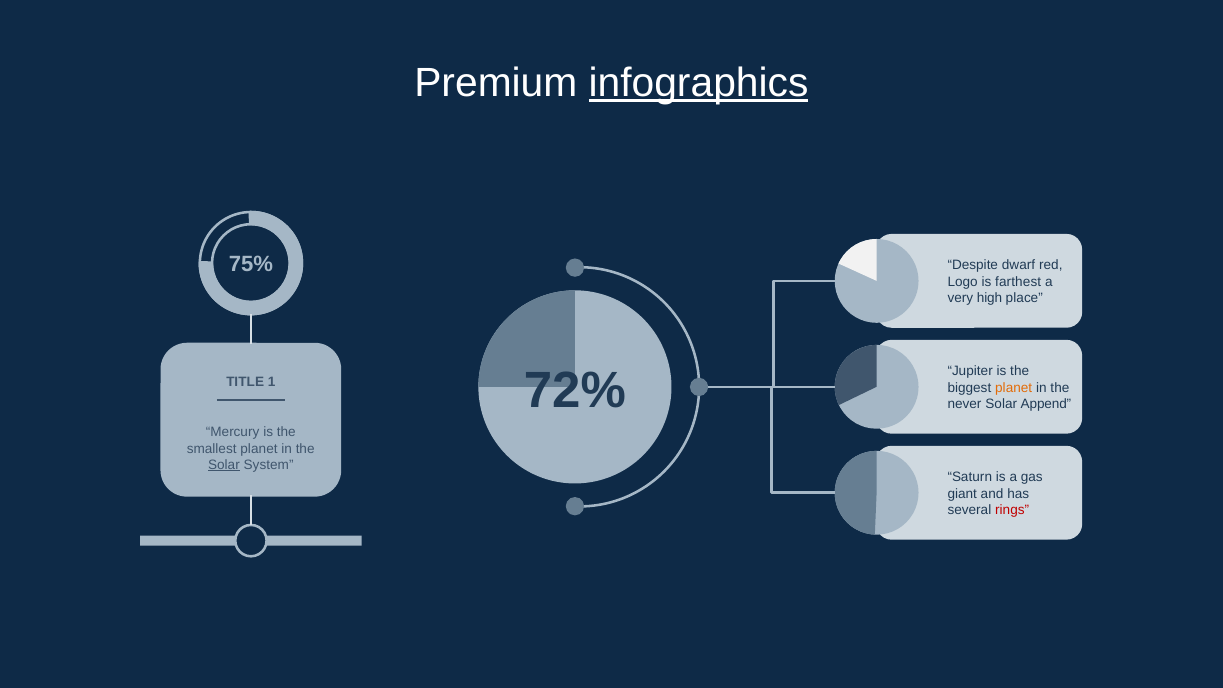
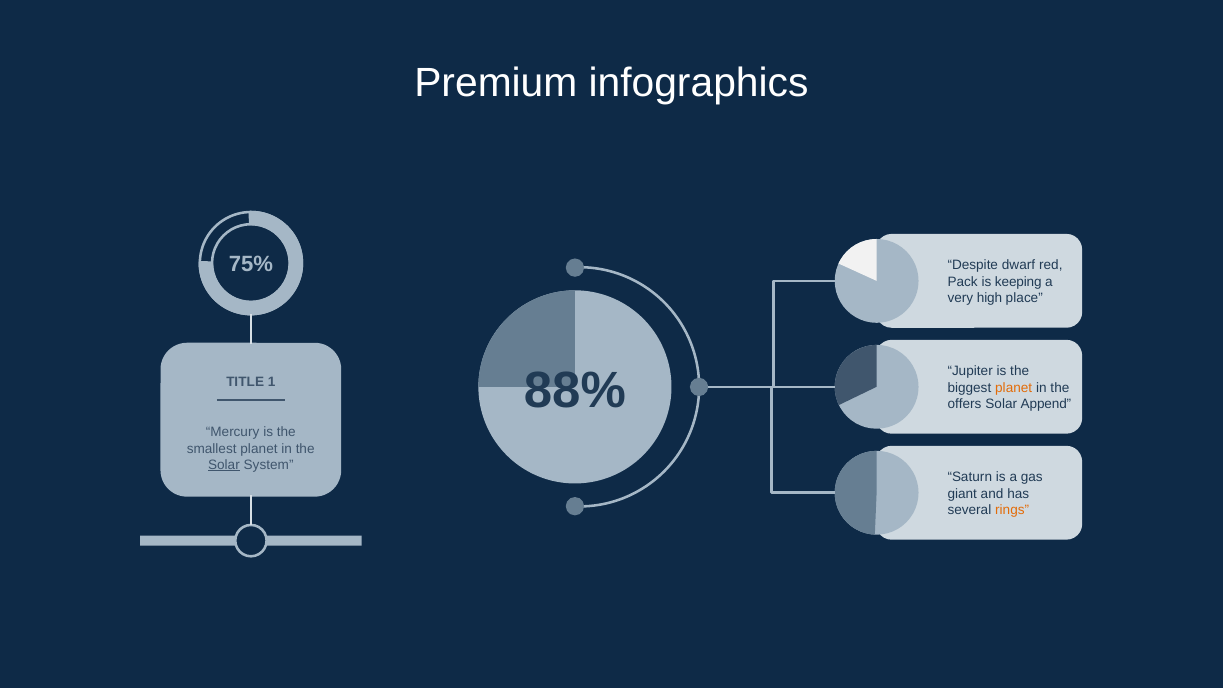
infographics underline: present -> none
Logo: Logo -> Pack
farthest: farthest -> keeping
72%: 72% -> 88%
never: never -> offers
rings colour: red -> orange
